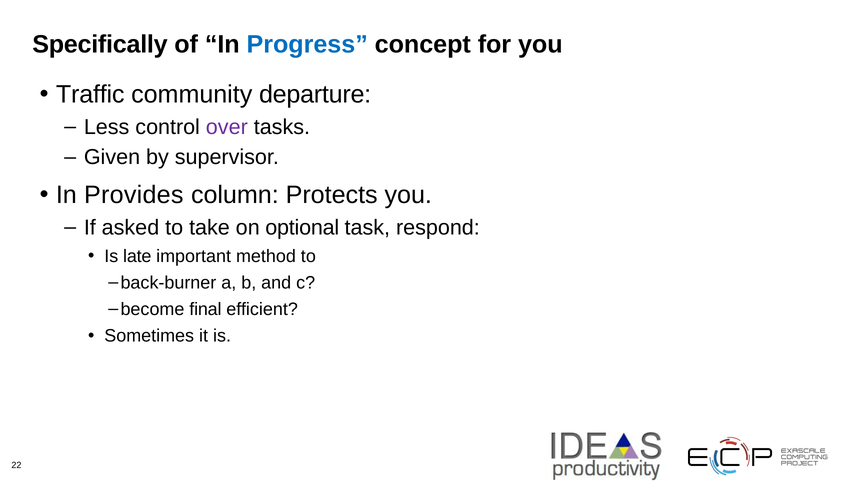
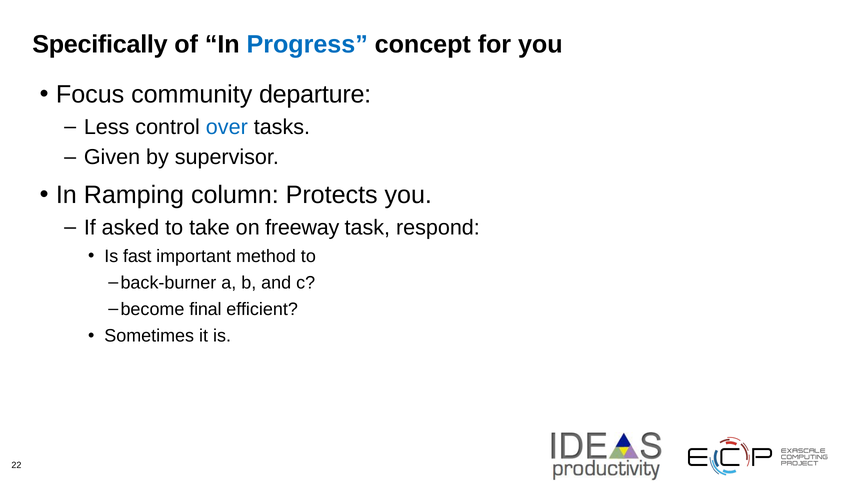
Traffic: Traffic -> Focus
over colour: purple -> blue
Provides: Provides -> Ramping
optional: optional -> freeway
late: late -> fast
